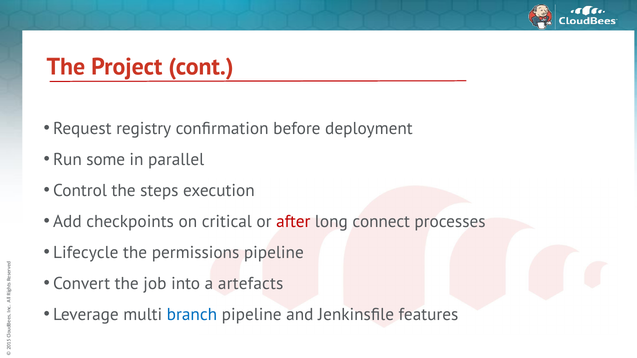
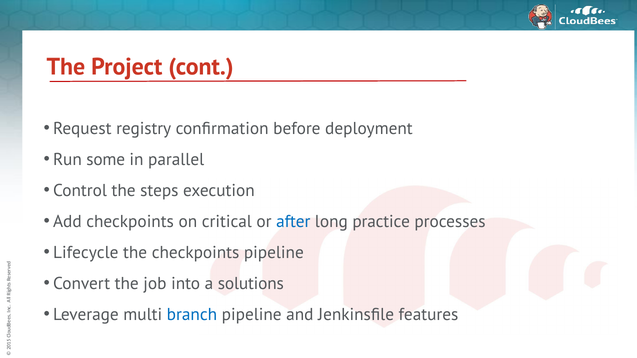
after colour: red -> blue
connect: connect -> practice
the permissions: permissions -> checkpoints
artefacts: artefacts -> solutions
